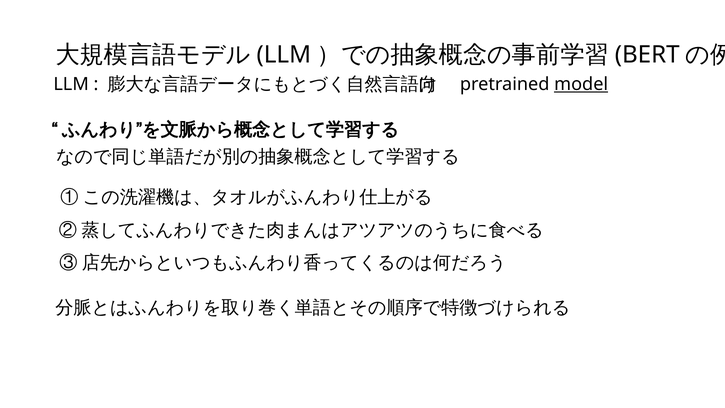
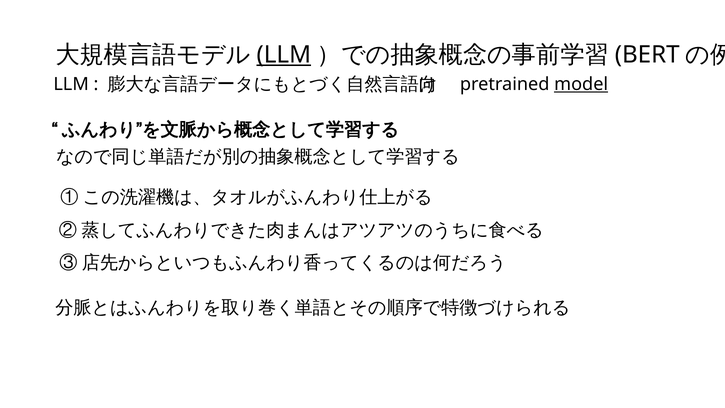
LLM at (284, 55) underline: none -> present
